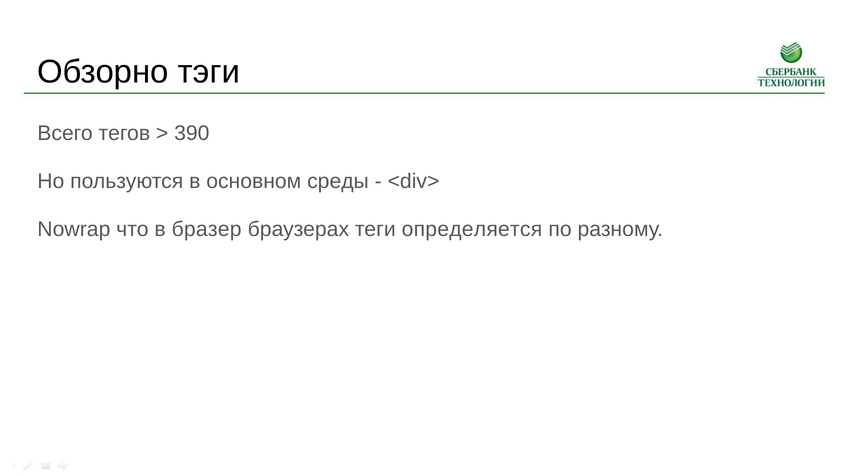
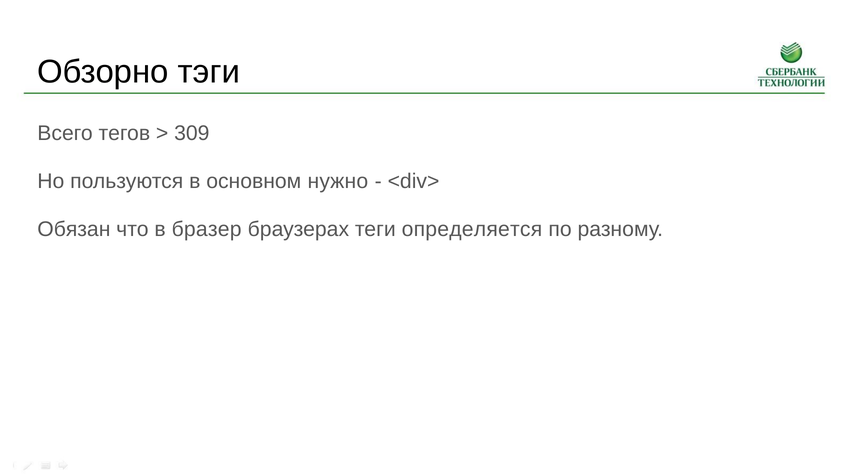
390: 390 -> 309
среды: среды -> нужно
Nowrap: Nowrap -> Обязан
